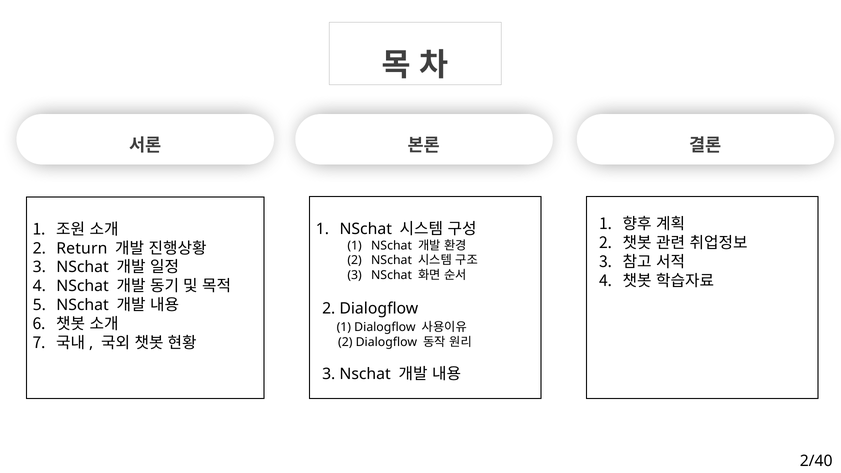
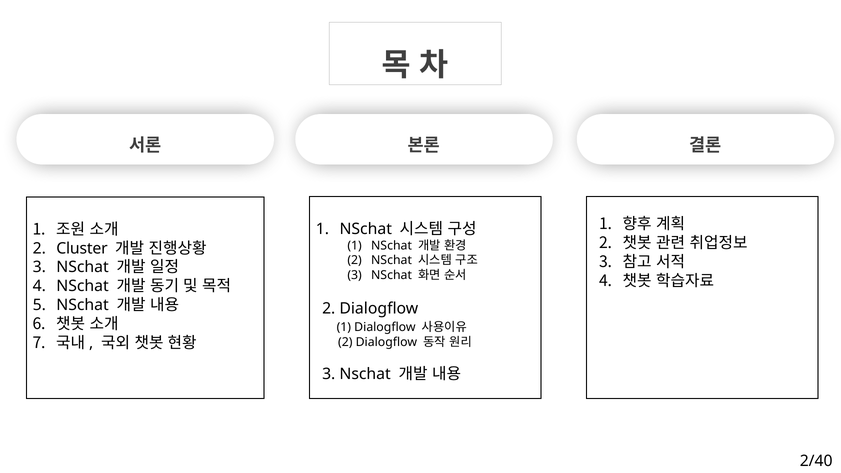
Return: Return -> Cluster
